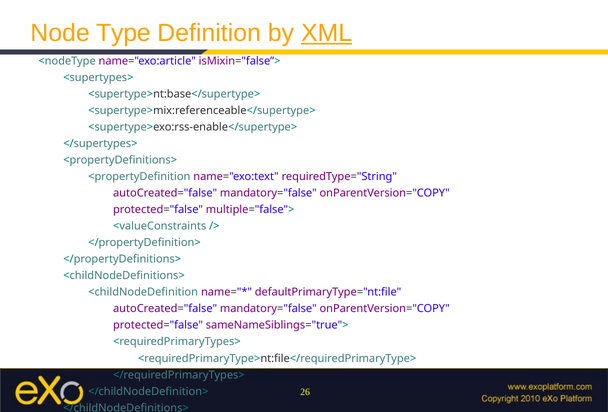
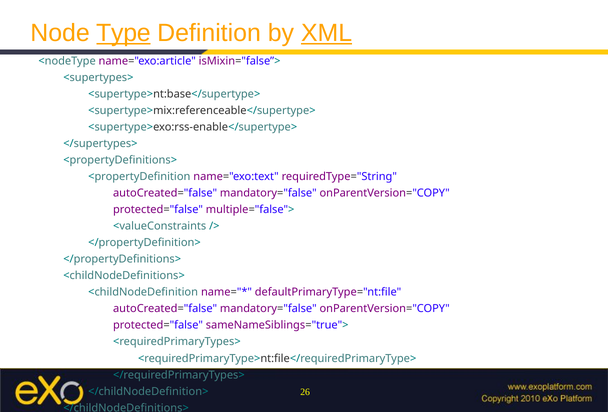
Type underline: none -> present
